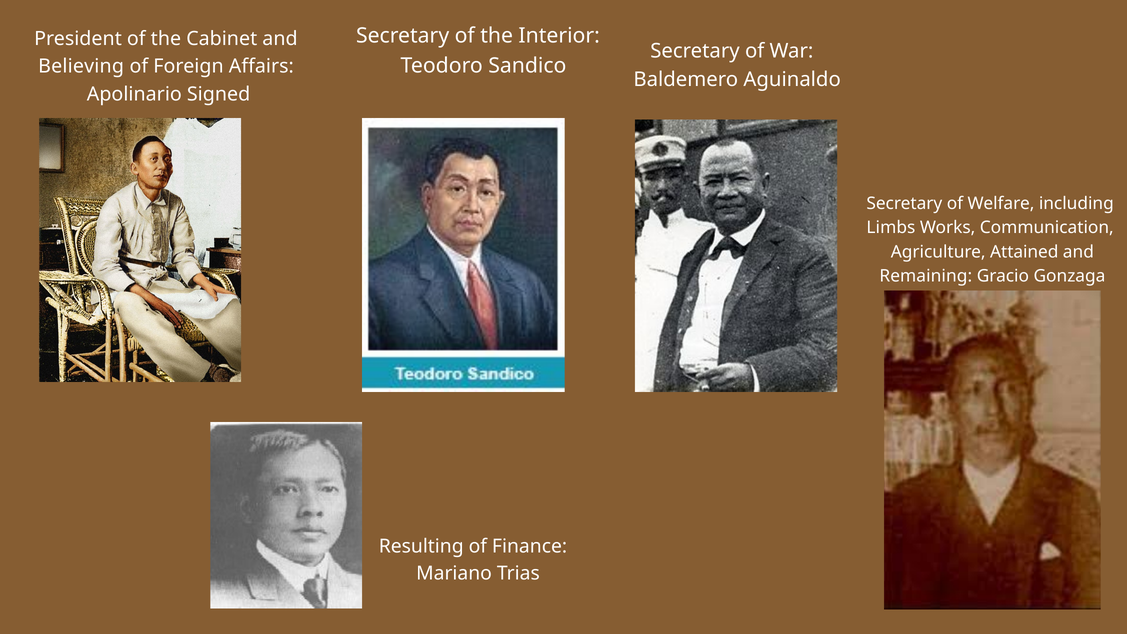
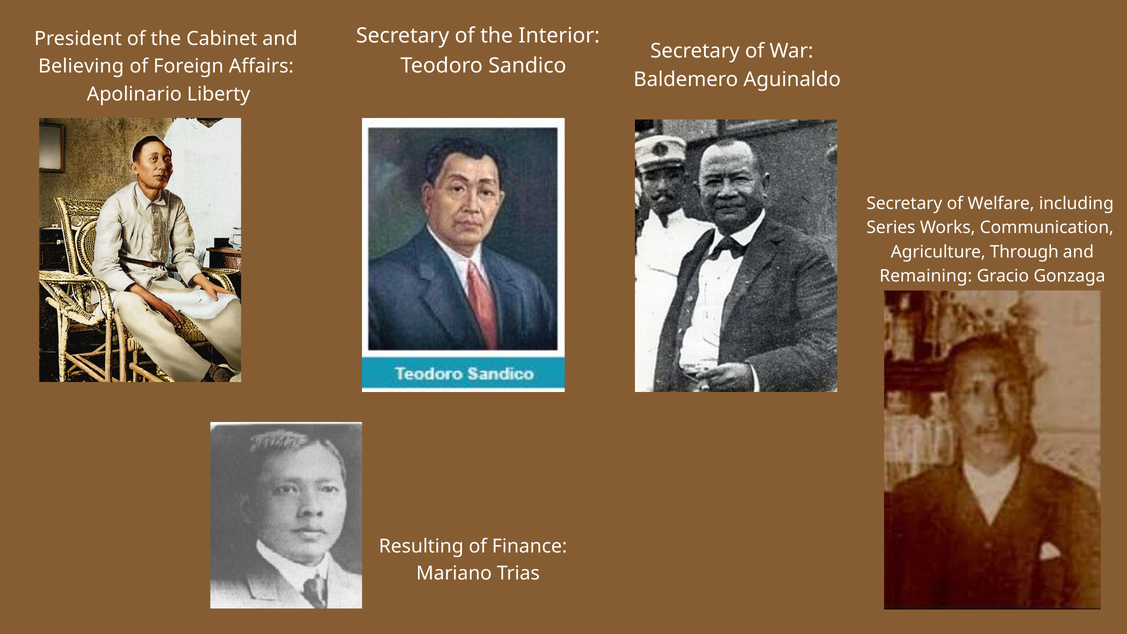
Signed: Signed -> Liberty
Limbs: Limbs -> Series
Attained: Attained -> Through
